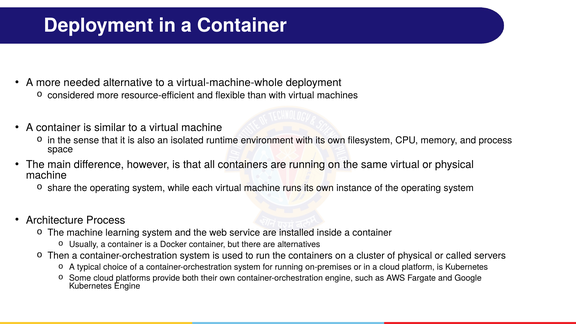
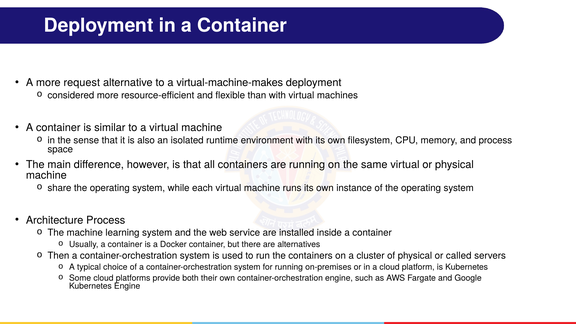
needed: needed -> request
virtual-machine-whole: virtual-machine-whole -> virtual-machine-makes
